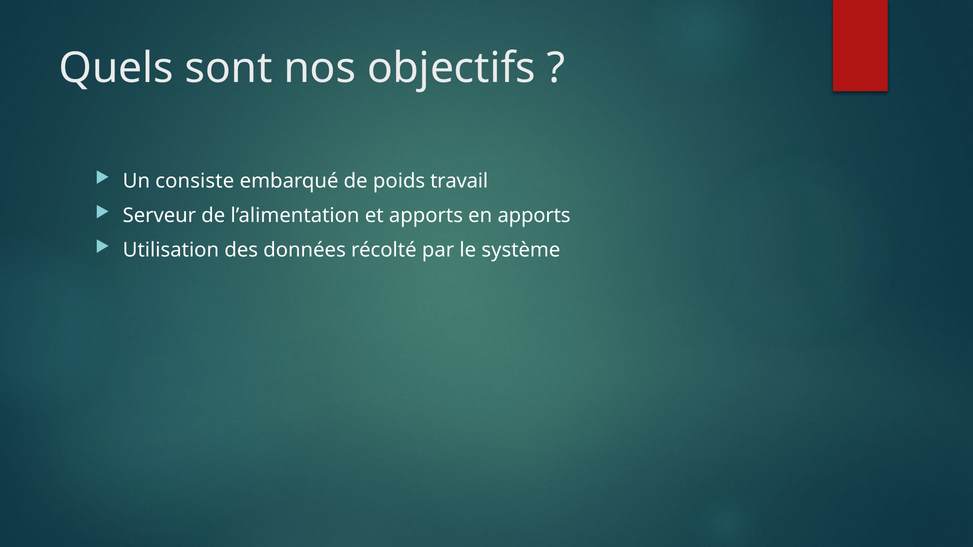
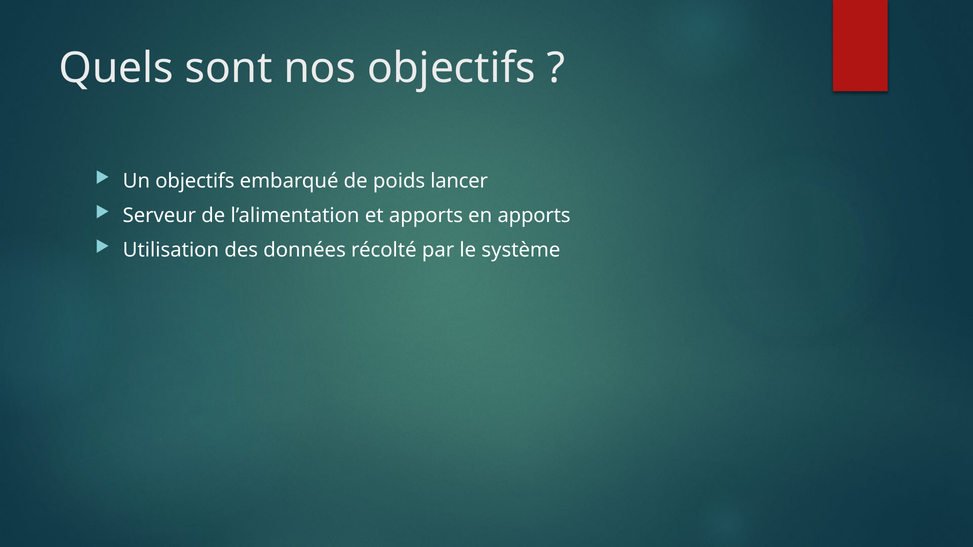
Un consiste: consiste -> objectifs
travail: travail -> lancer
